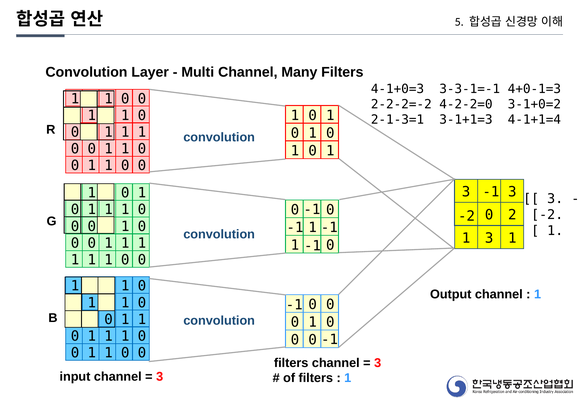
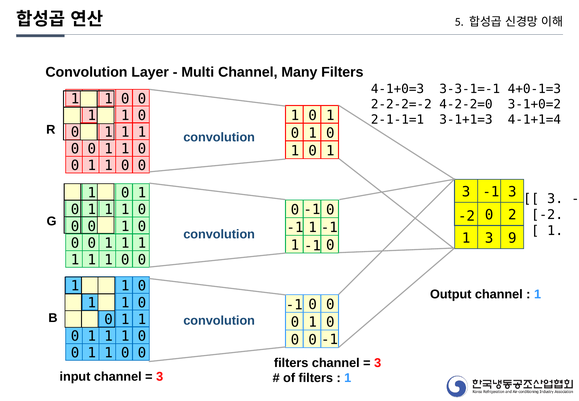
2-1-3=1: 2-1-3=1 -> 2-1-1=1
1 at (512, 238): 1 -> 9
